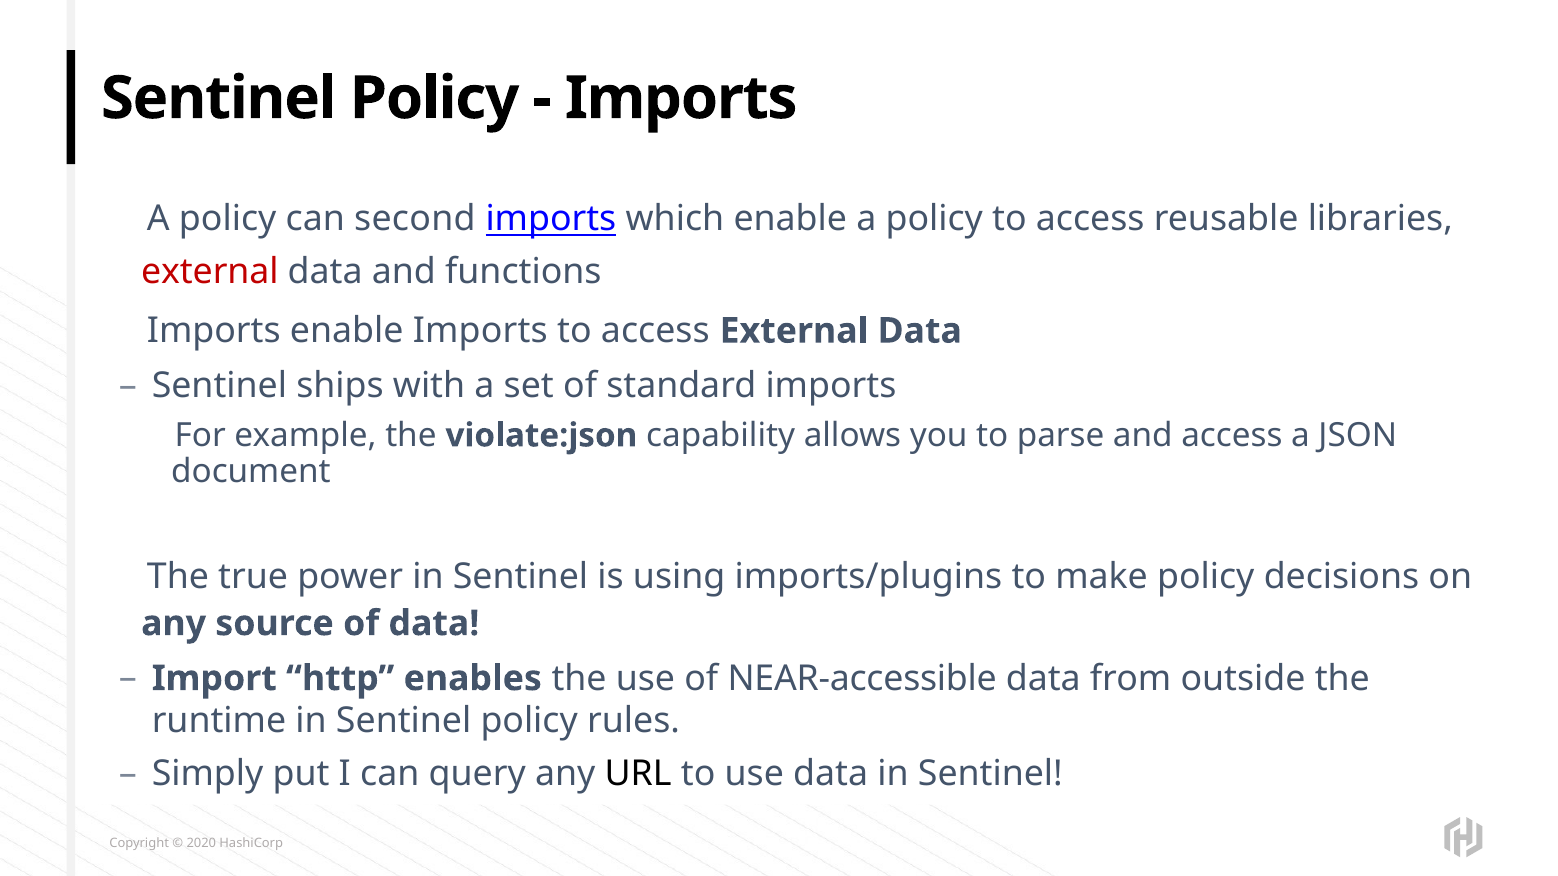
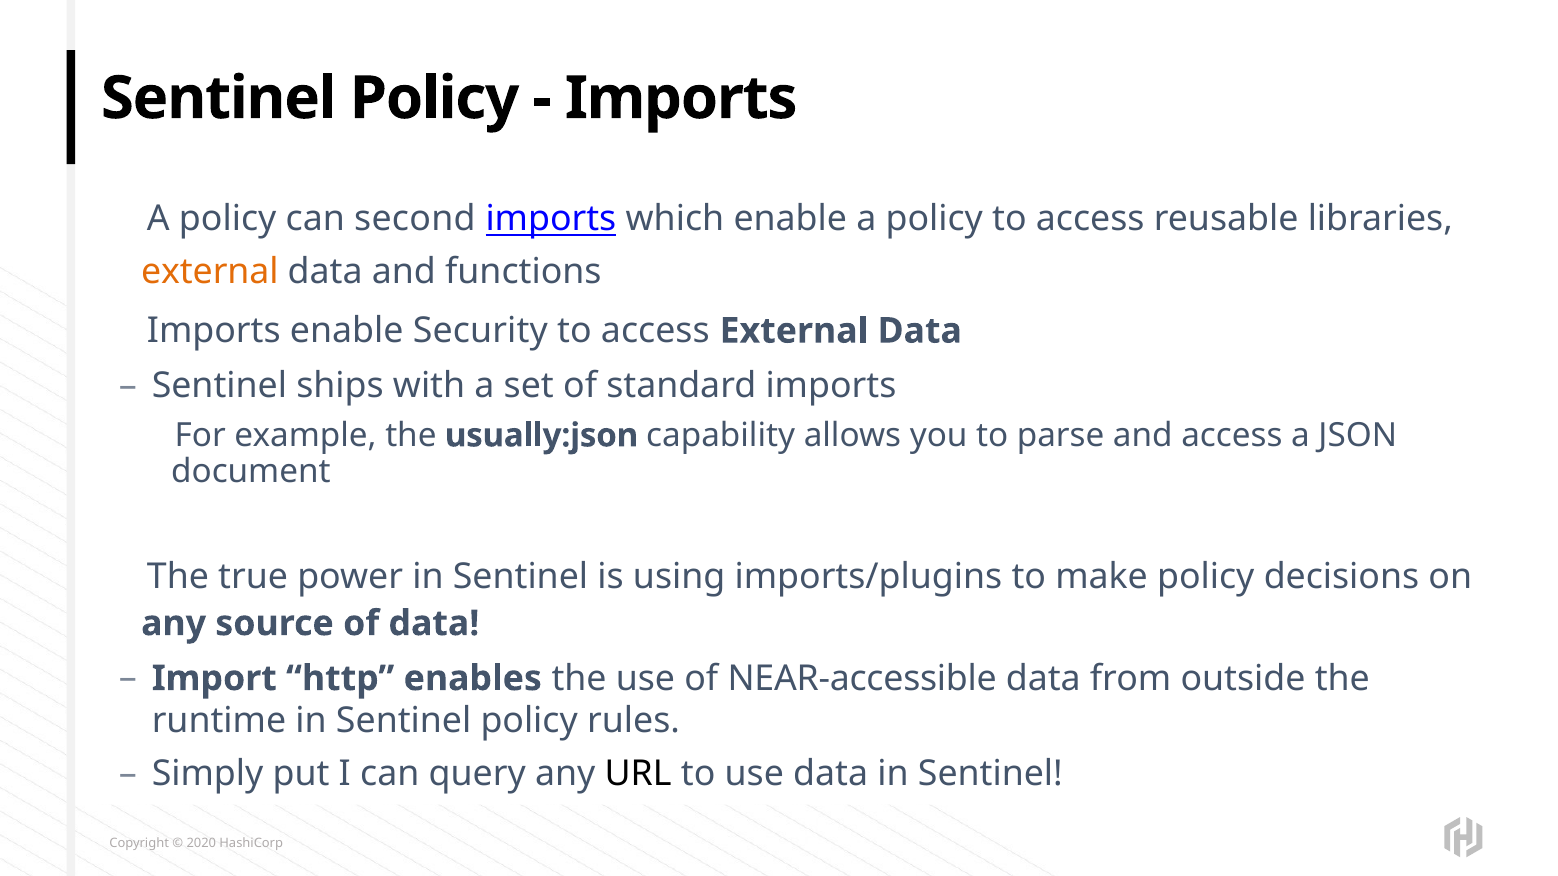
external at (210, 272) colour: red -> orange
enable Imports: Imports -> Security
violate:json: violate:json -> usually:json
